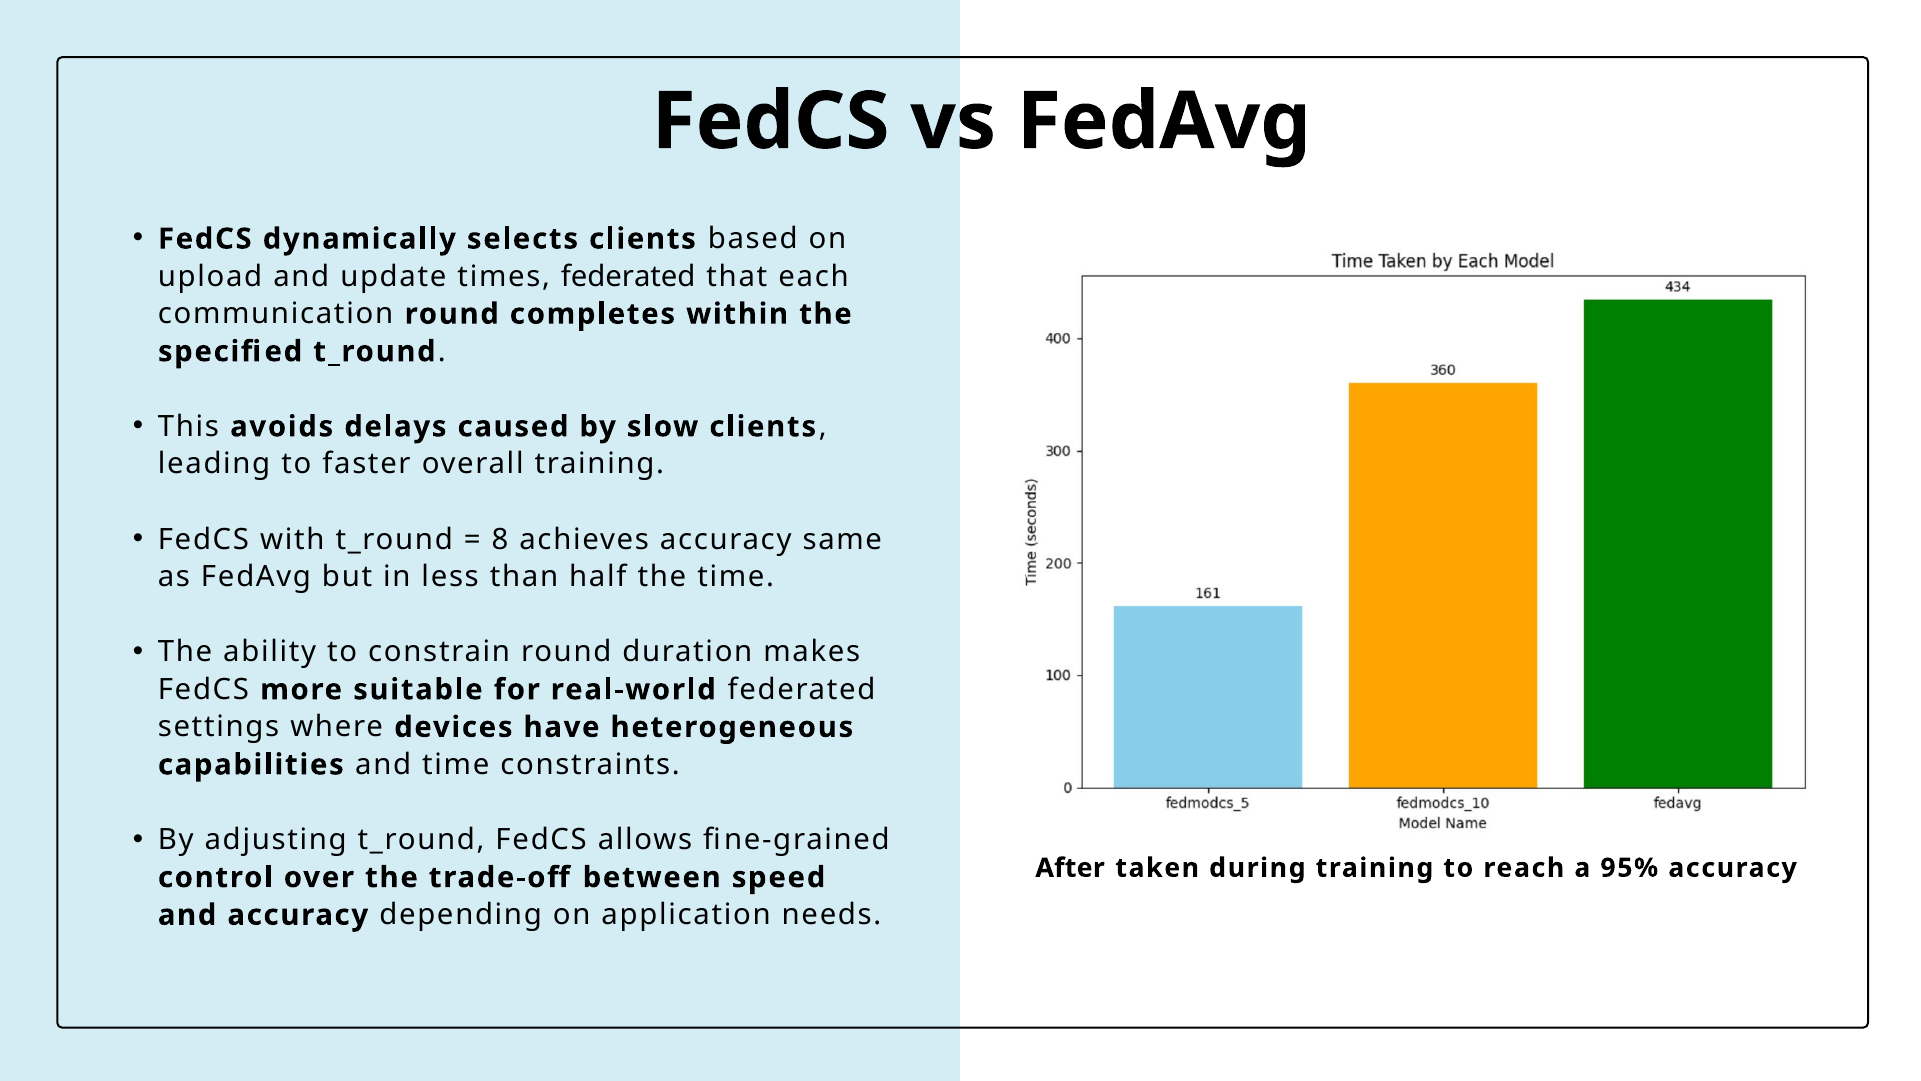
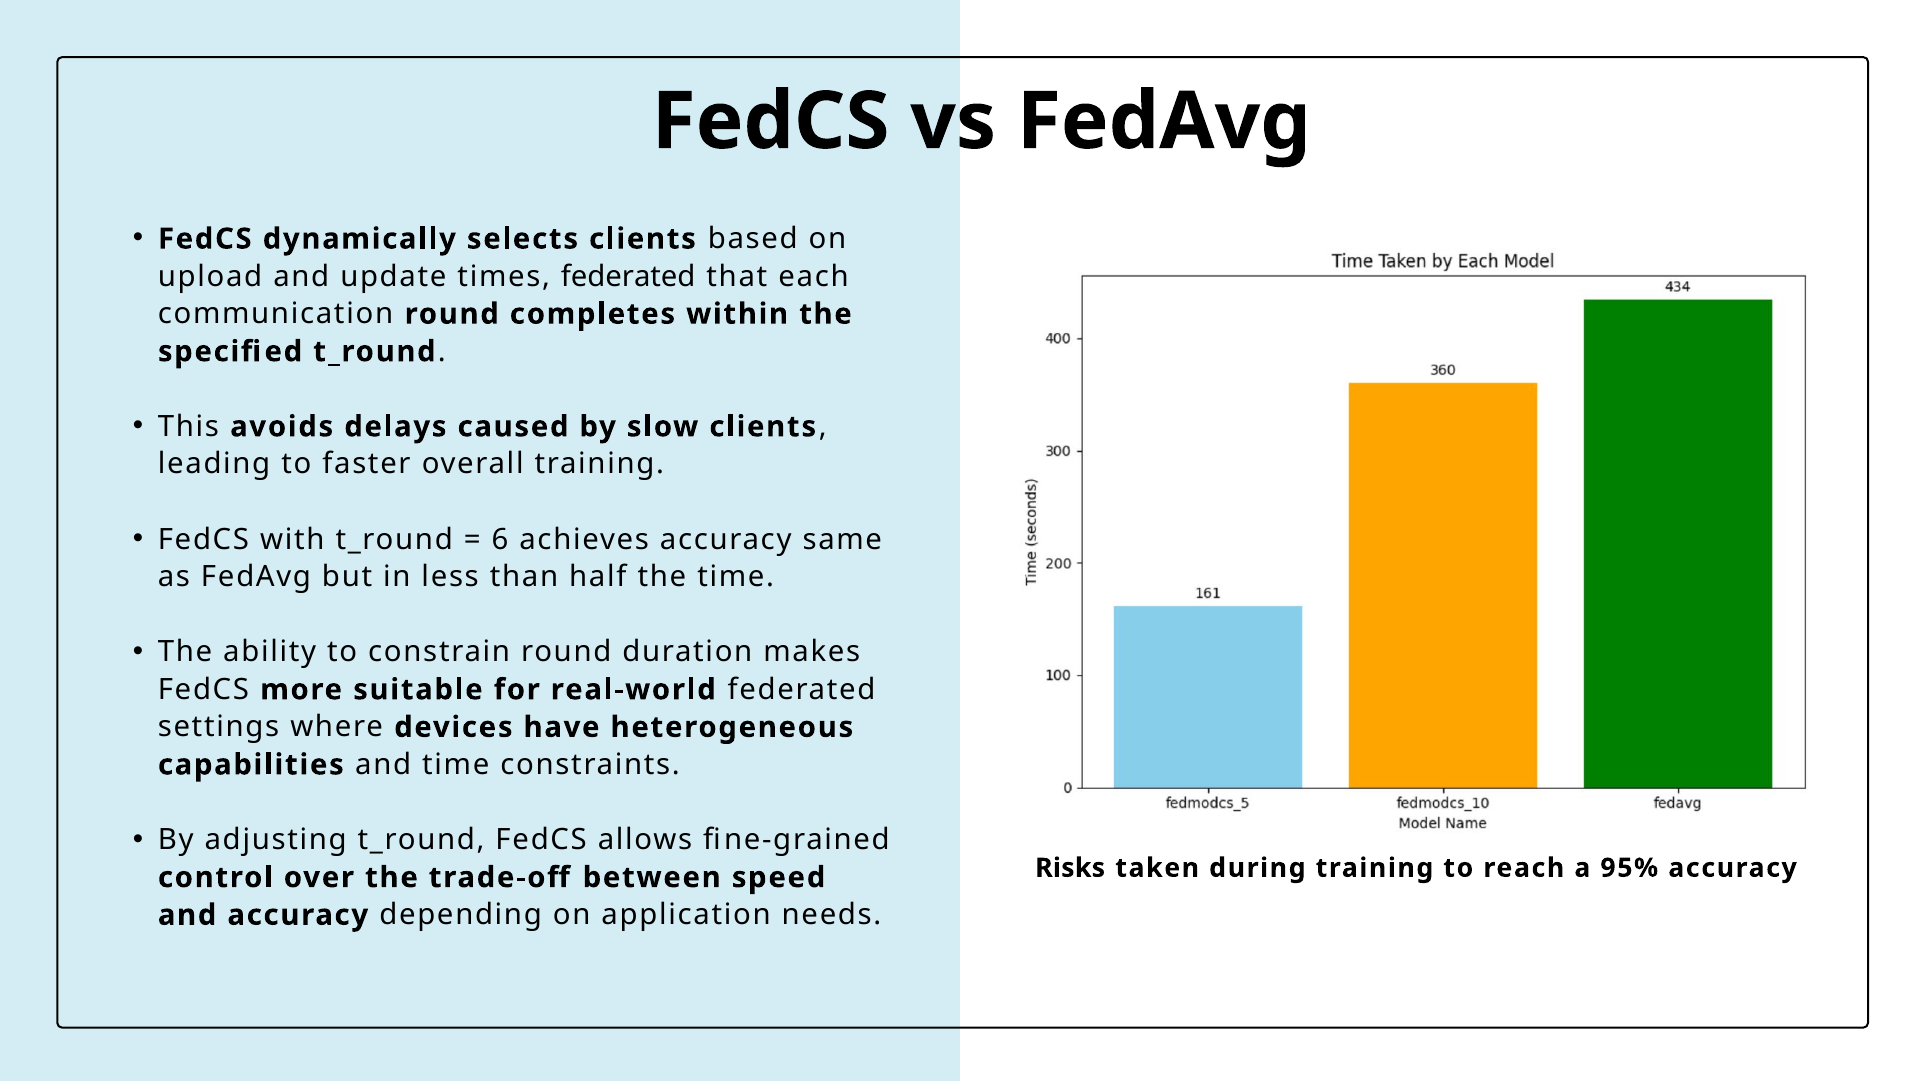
8: 8 -> 6
After: After -> Risks
